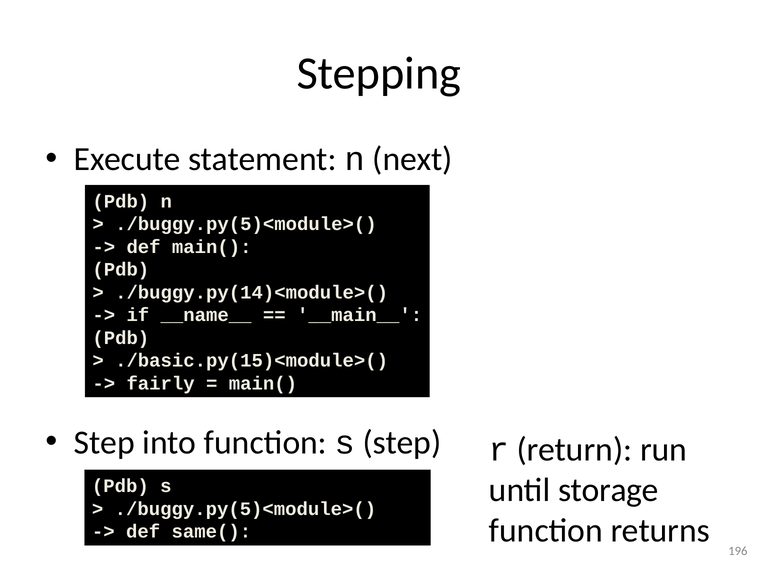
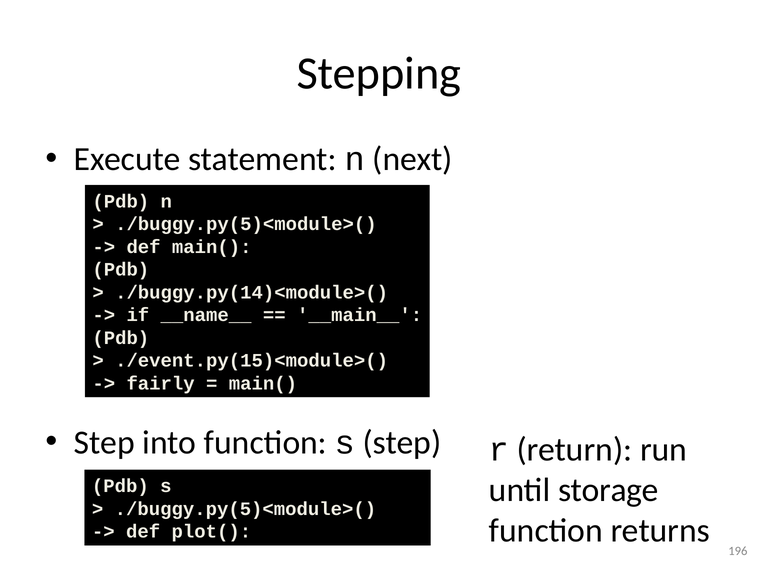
./basic.py(15)<module>(: ./basic.py(15)<module>( -> ./event.py(15)<module>(
same(: same( -> plot(
